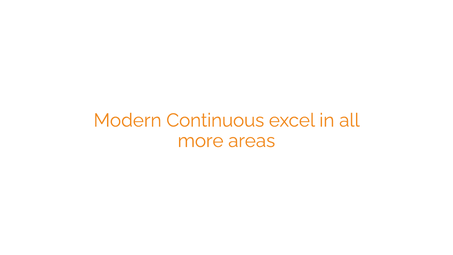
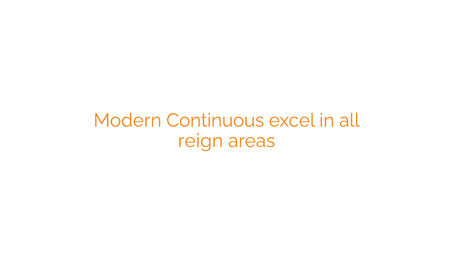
more: more -> reign
